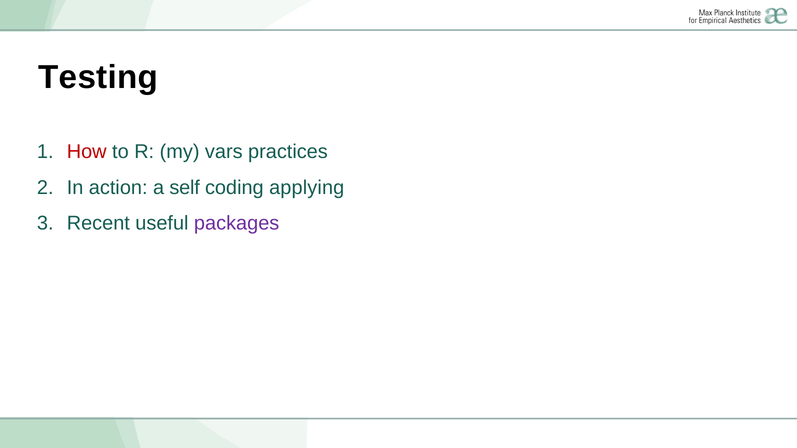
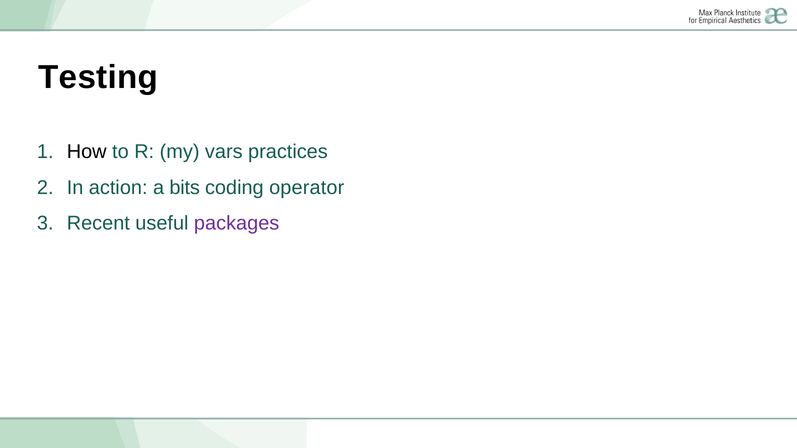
How colour: red -> black
self: self -> bits
applying: applying -> operator
